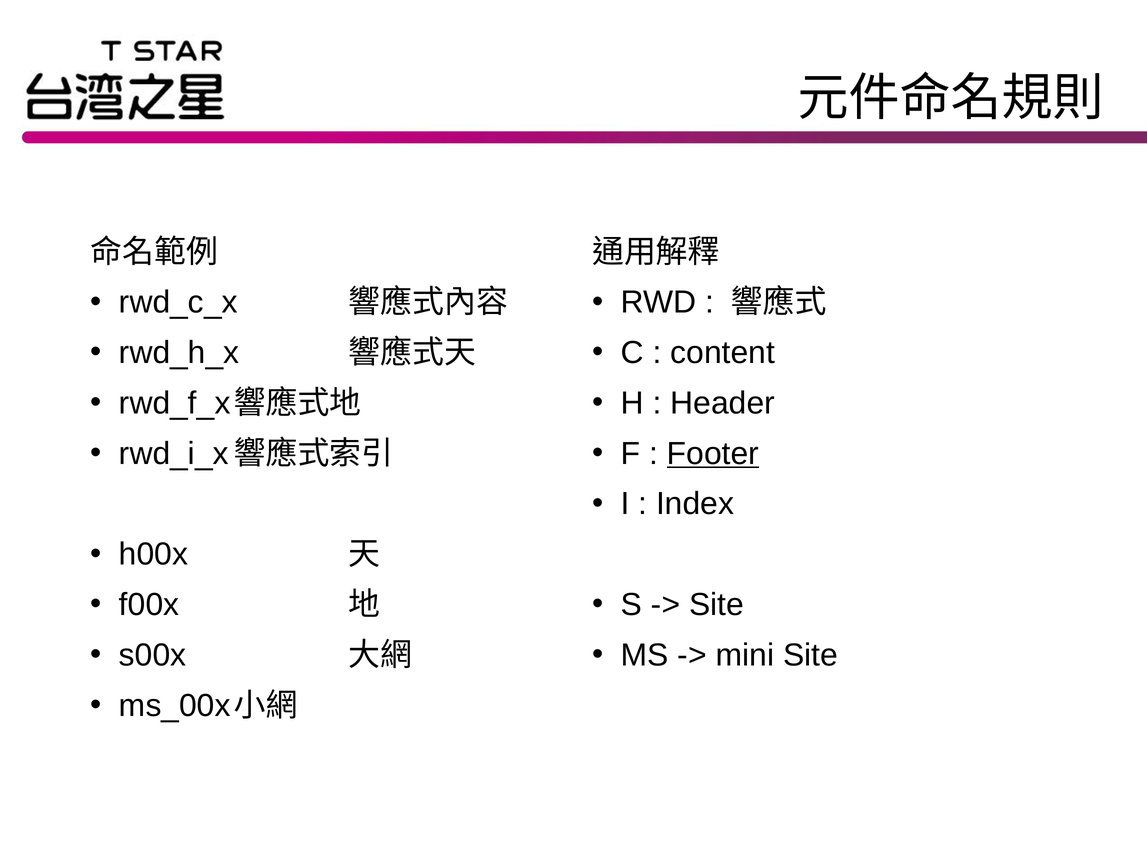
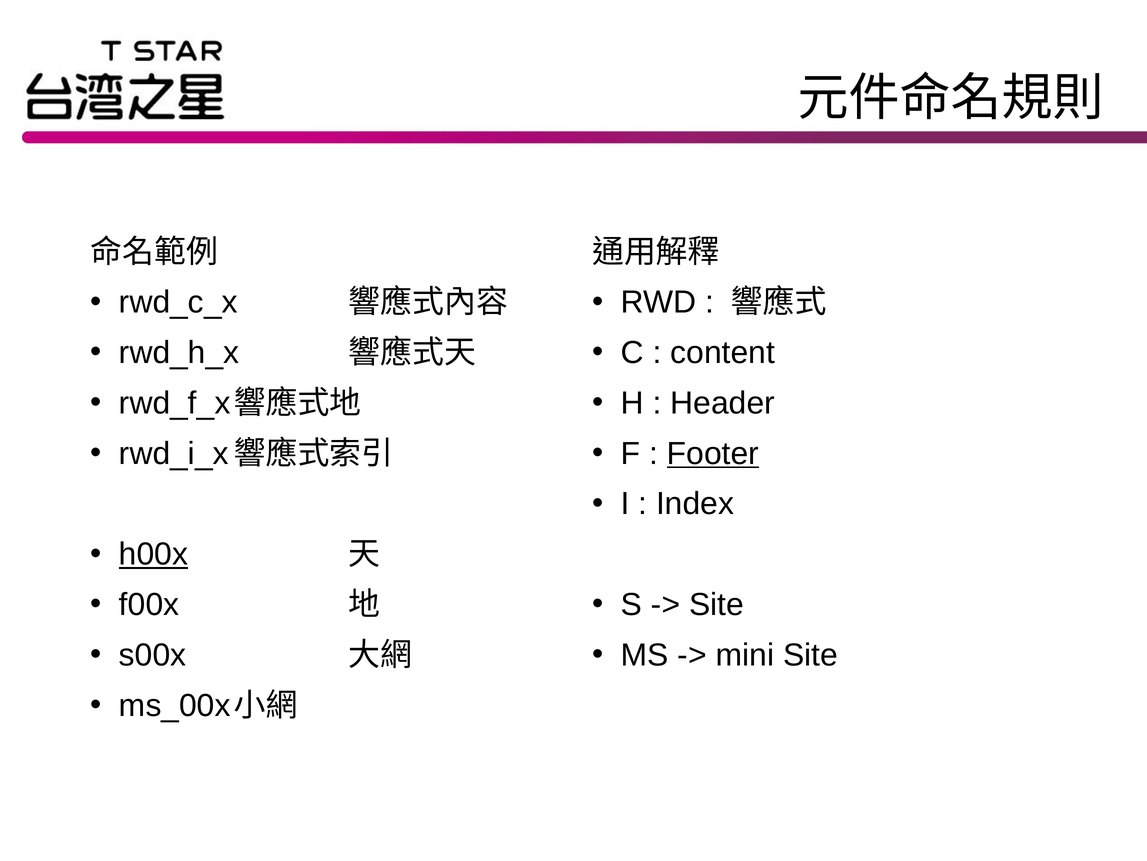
h00x underline: none -> present
